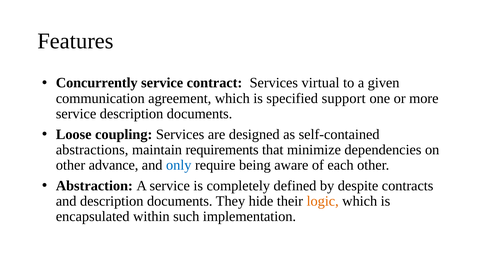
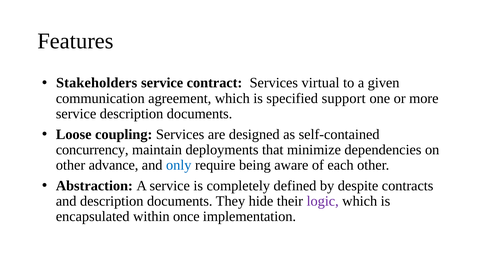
Concurrently: Concurrently -> Stakeholders
abstractions: abstractions -> concurrency
requirements: requirements -> deployments
logic colour: orange -> purple
such: such -> once
